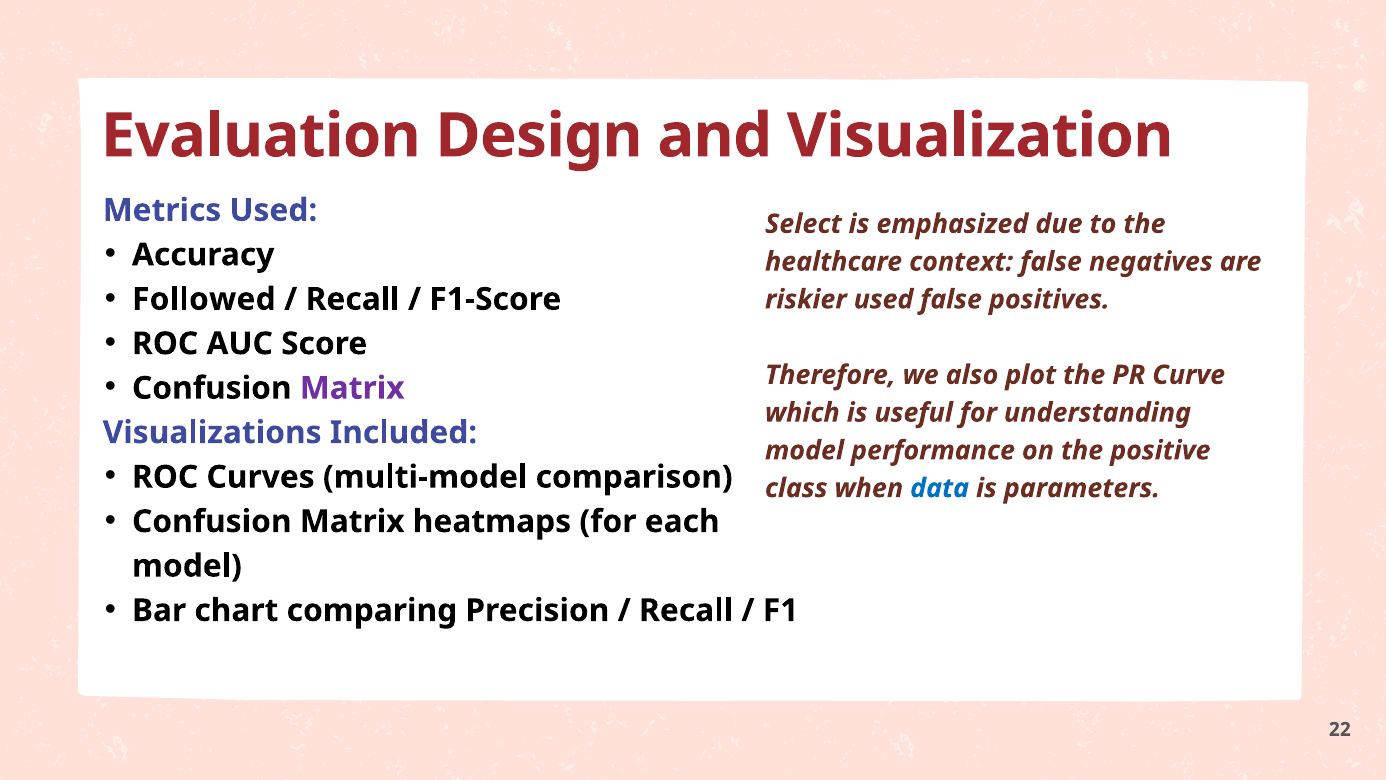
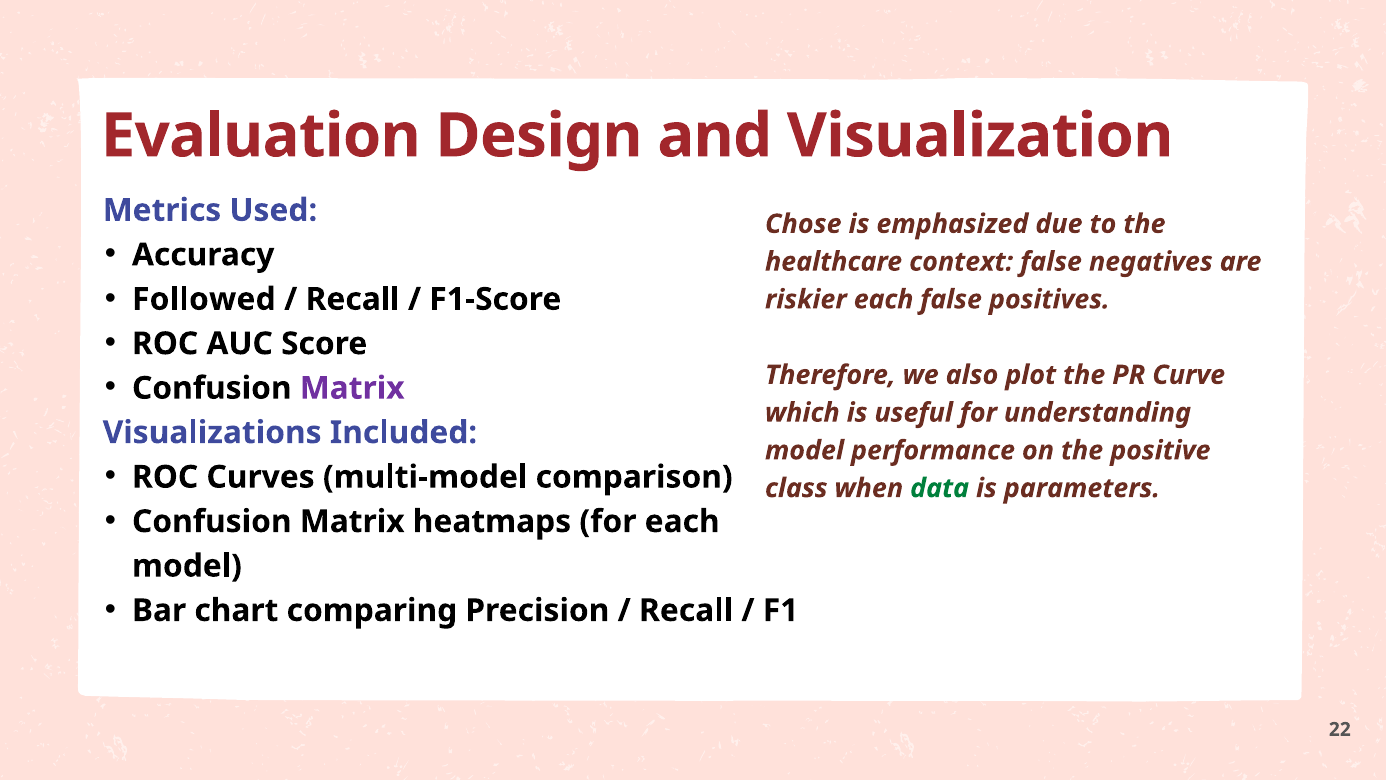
Select: Select -> Chose
riskier used: used -> each
data colour: blue -> green
